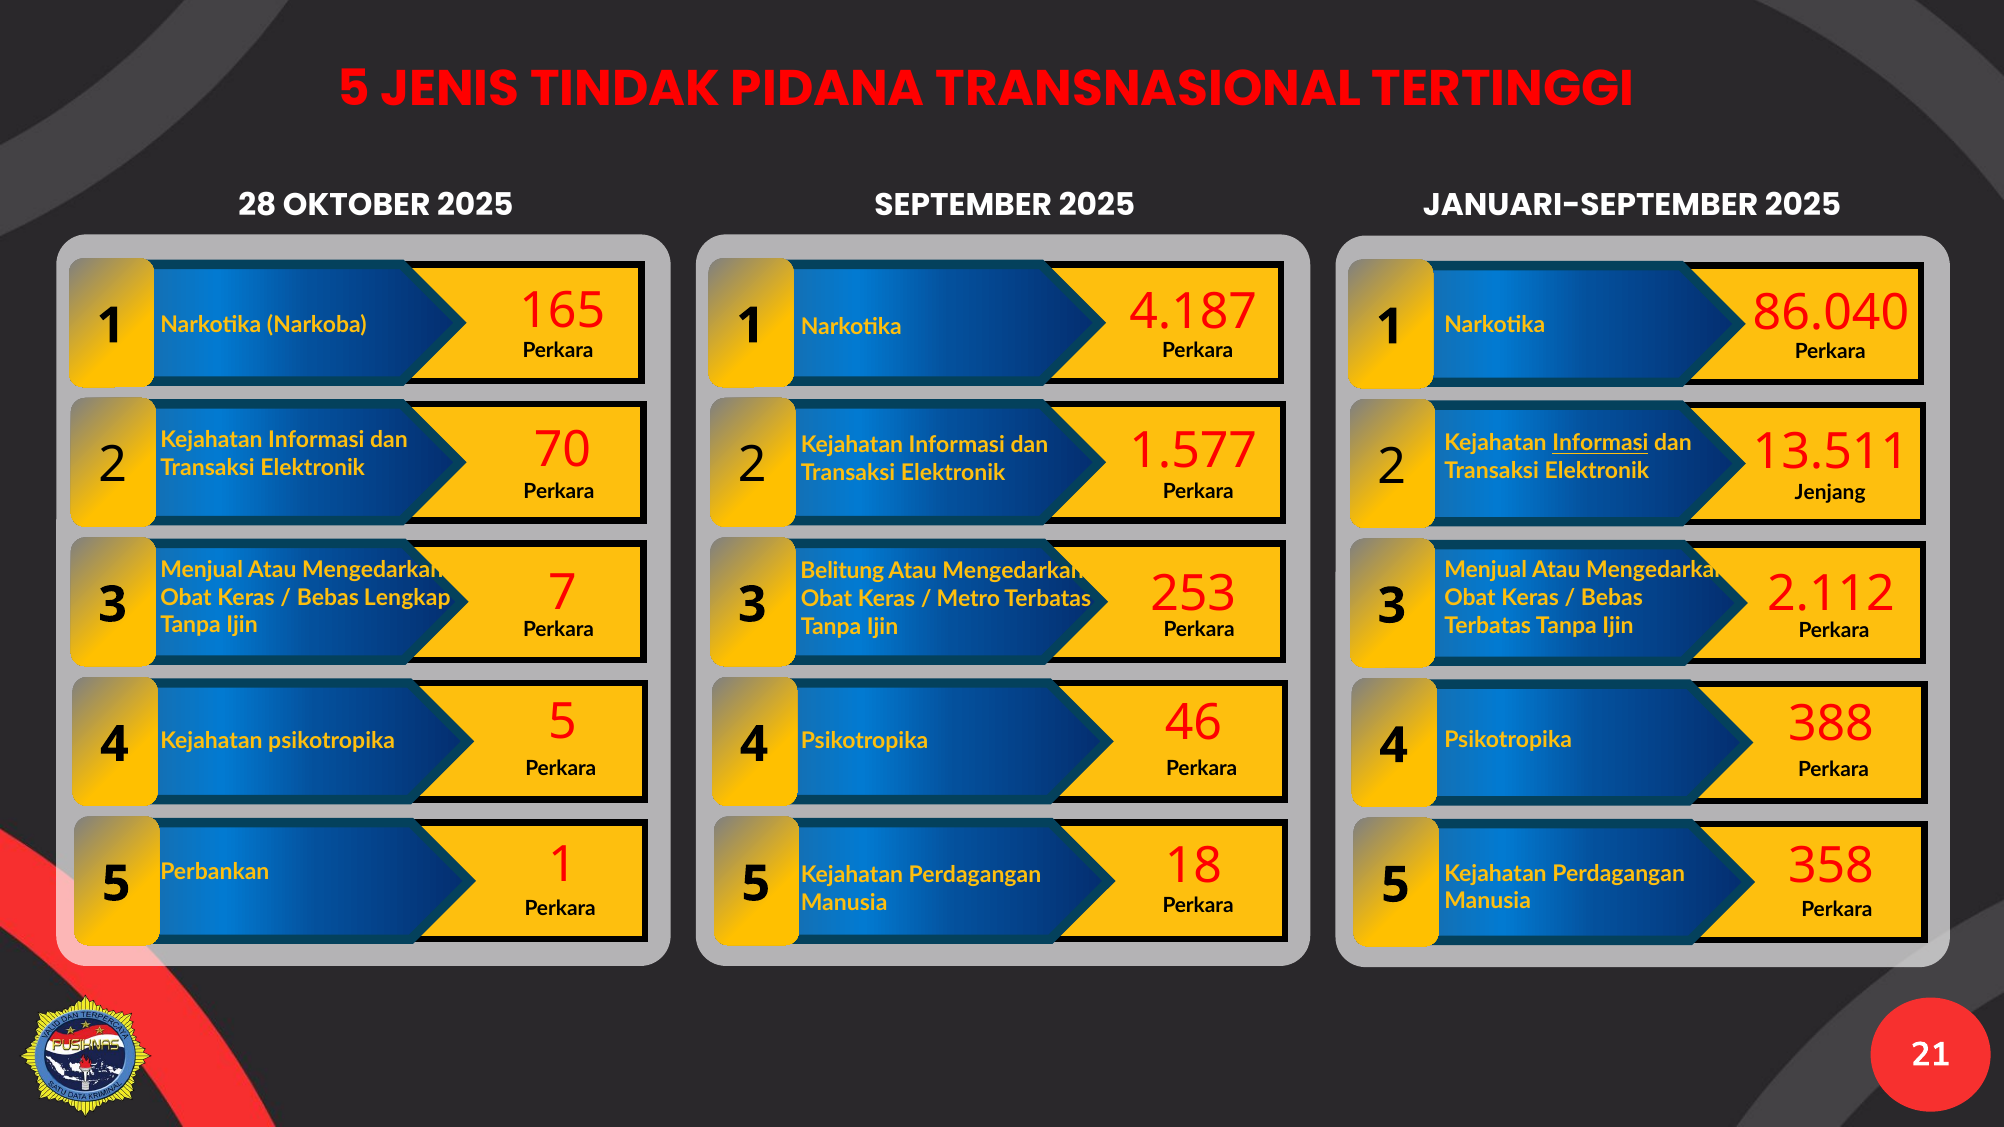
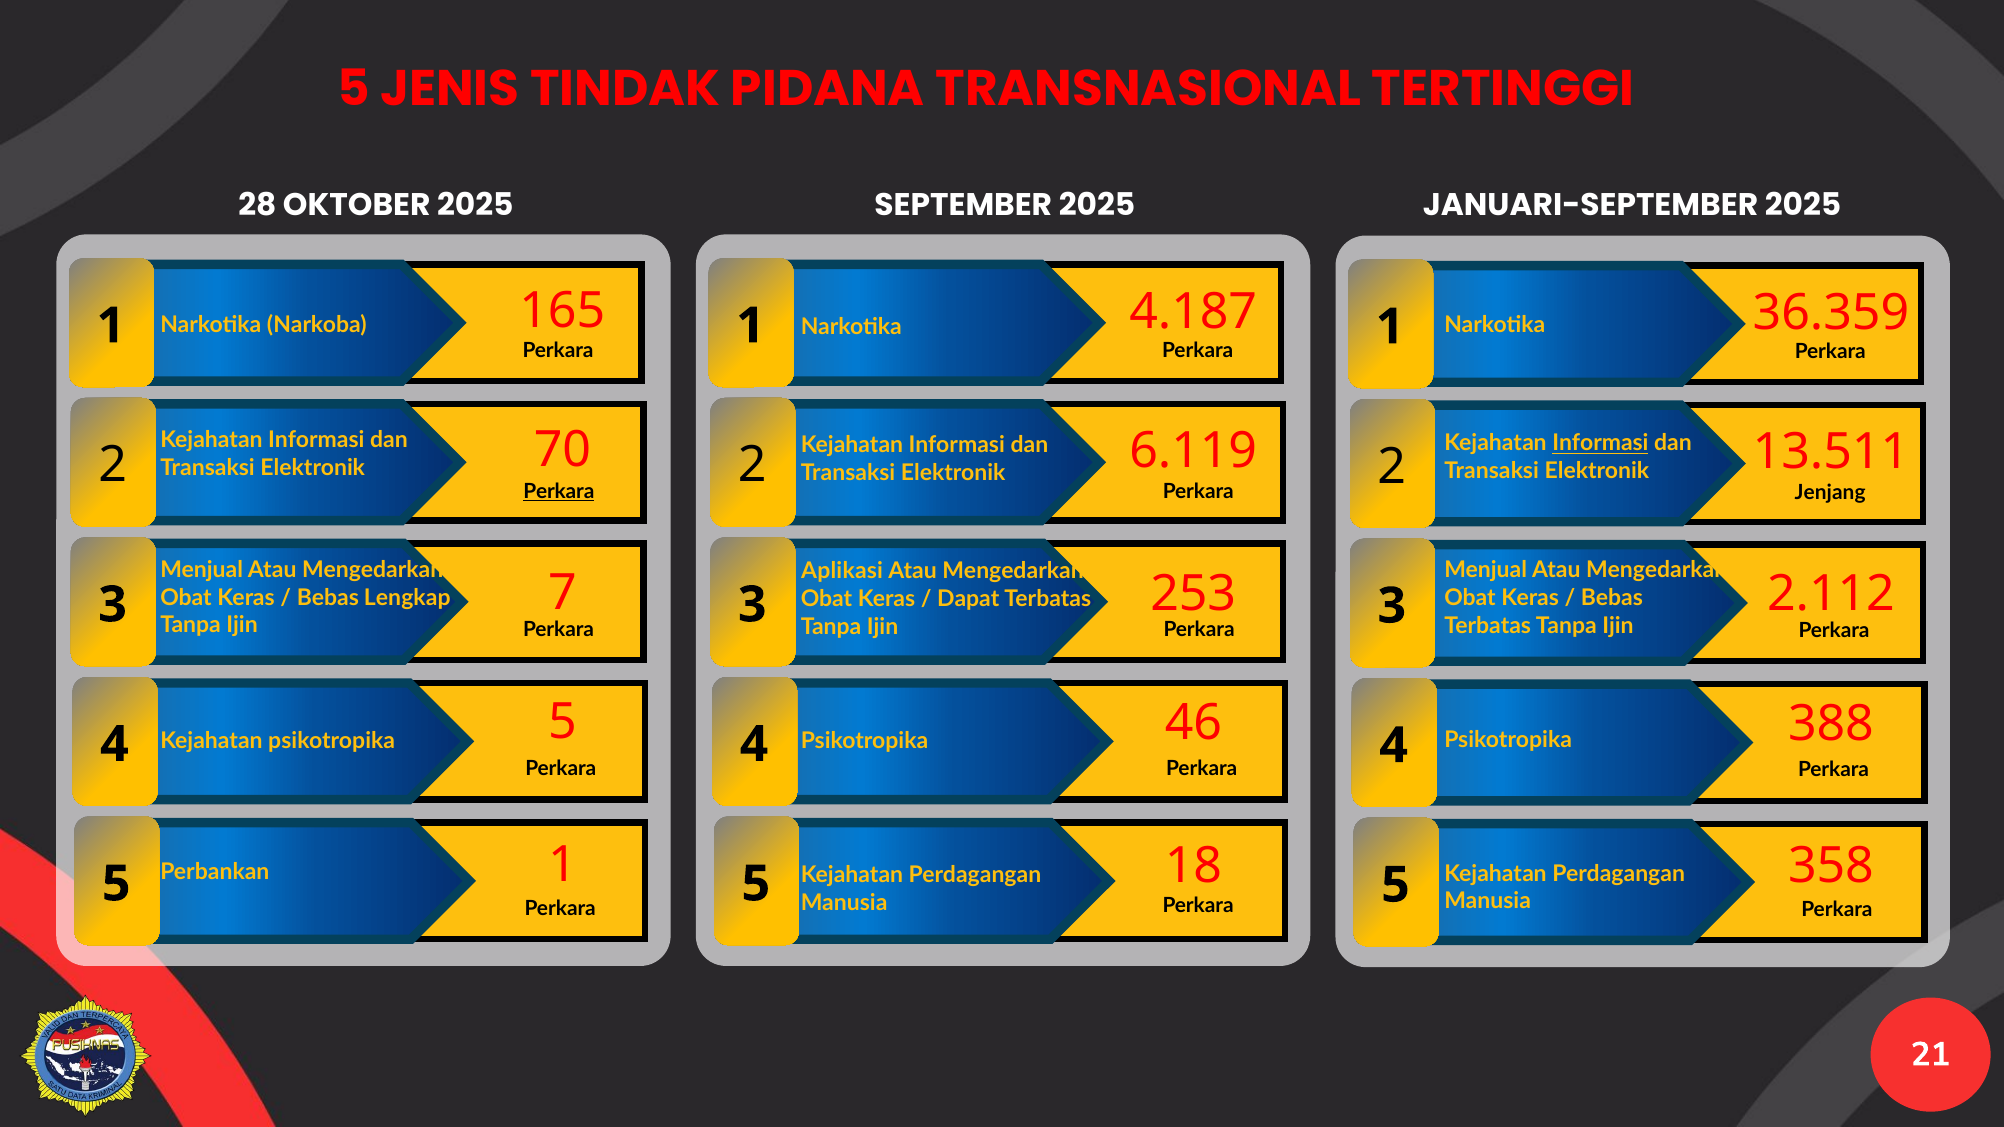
86.040: 86.040 -> 36.359
1.577: 1.577 -> 6.119
Perkara at (559, 491) underline: none -> present
Belitung: Belitung -> Aplikasi
Metro: Metro -> Dapat
